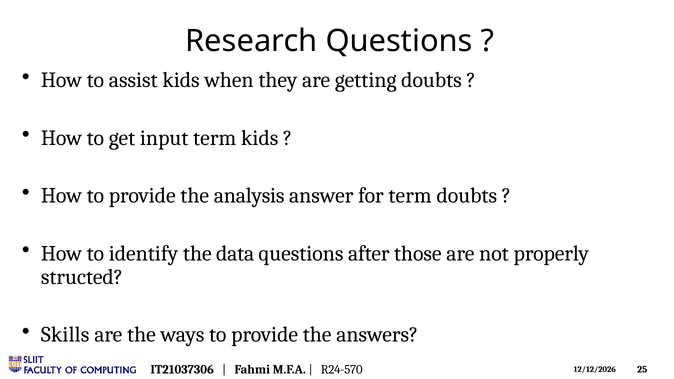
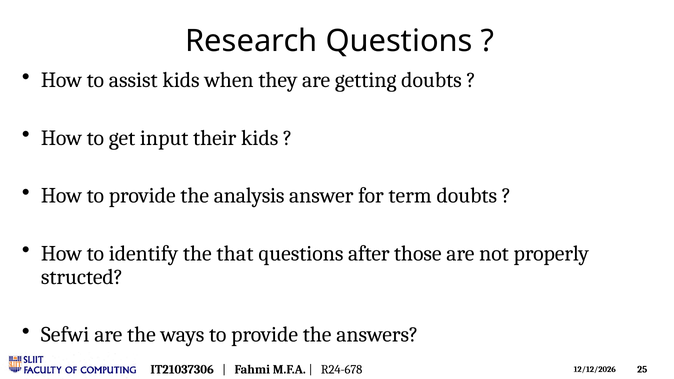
input term: term -> their
data: data -> that
Skills: Skills -> Sefwi
R24-570: R24-570 -> R24-678
